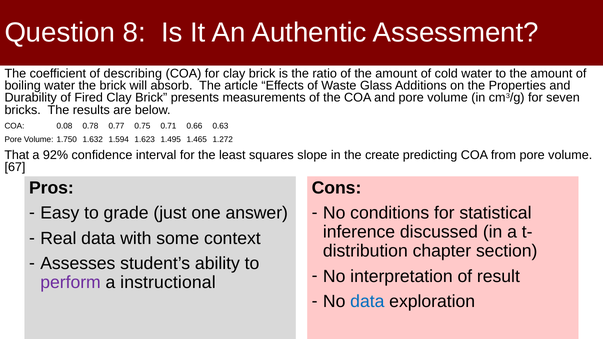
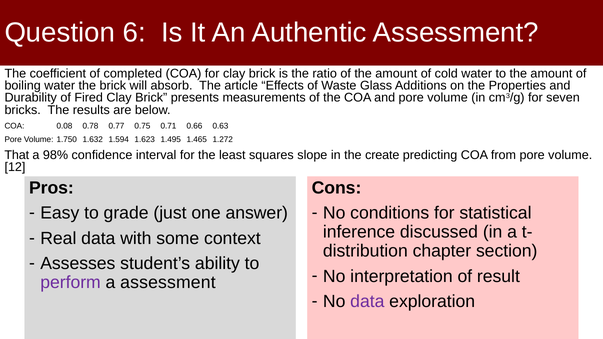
8: 8 -> 6
describing: describing -> completed
92%: 92% -> 98%
67: 67 -> 12
a instructional: instructional -> assessment
data at (367, 302) colour: blue -> purple
